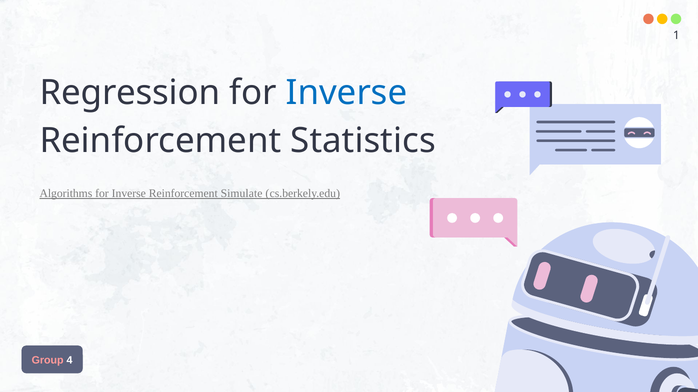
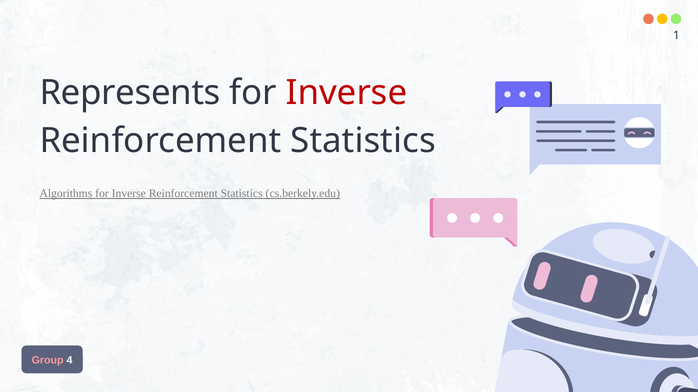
Regression: Regression -> Represents
Inverse at (347, 93) colour: blue -> red
Simulate at (242, 194): Simulate -> Statistics
